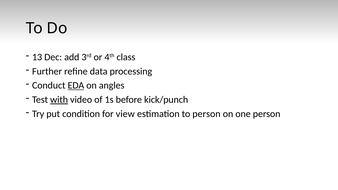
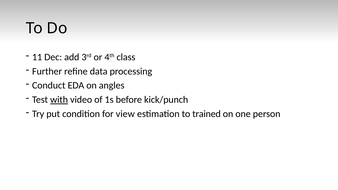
13: 13 -> 11
EDA underline: present -> none
to person: person -> trained
